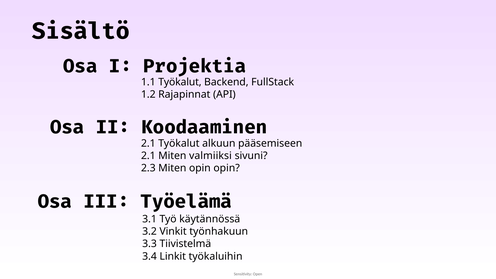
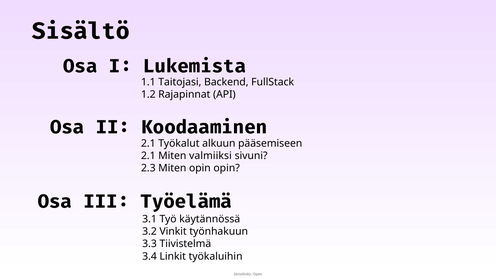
Projektia: Projektia -> Lukemista
1.1 Työkalut: Työkalut -> Taitojasi
